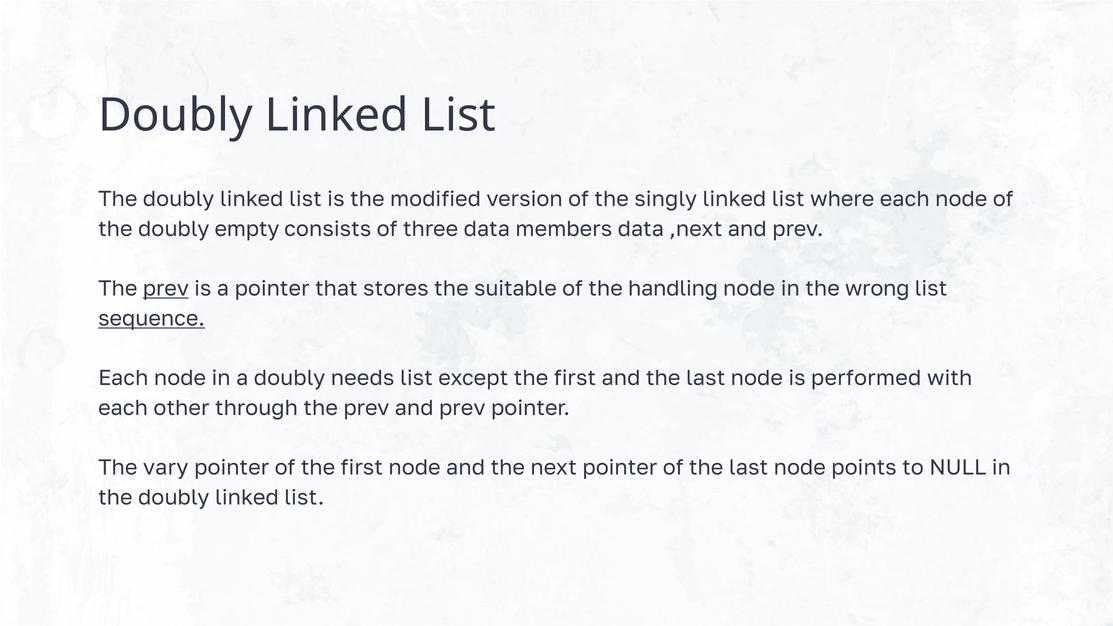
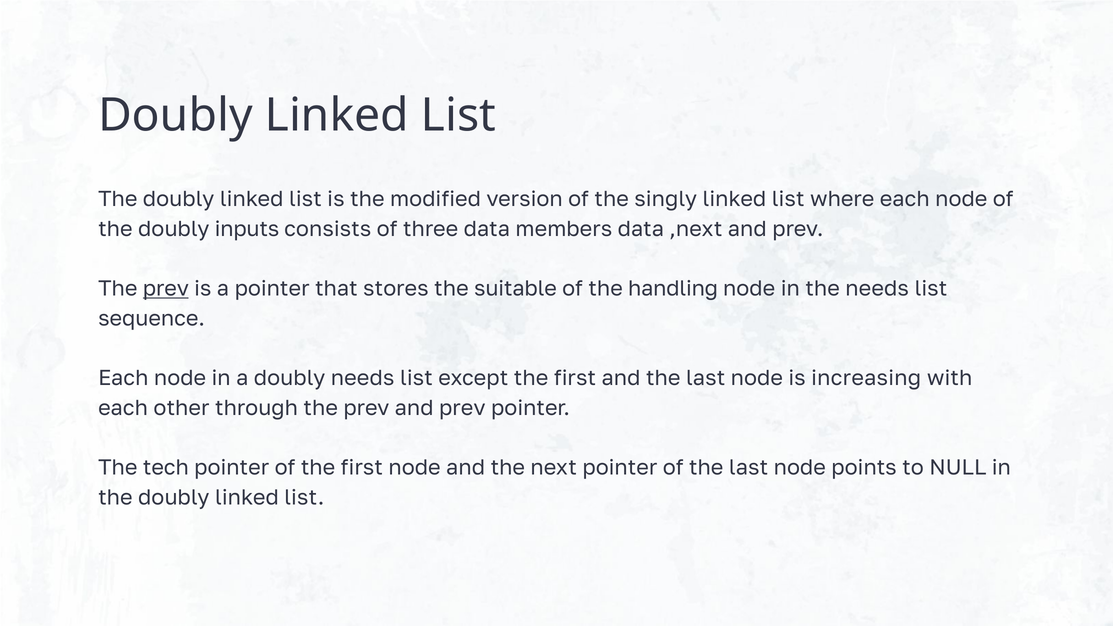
empty: empty -> inputs
the wrong: wrong -> needs
sequence underline: present -> none
performed: performed -> increasing
vary: vary -> tech
